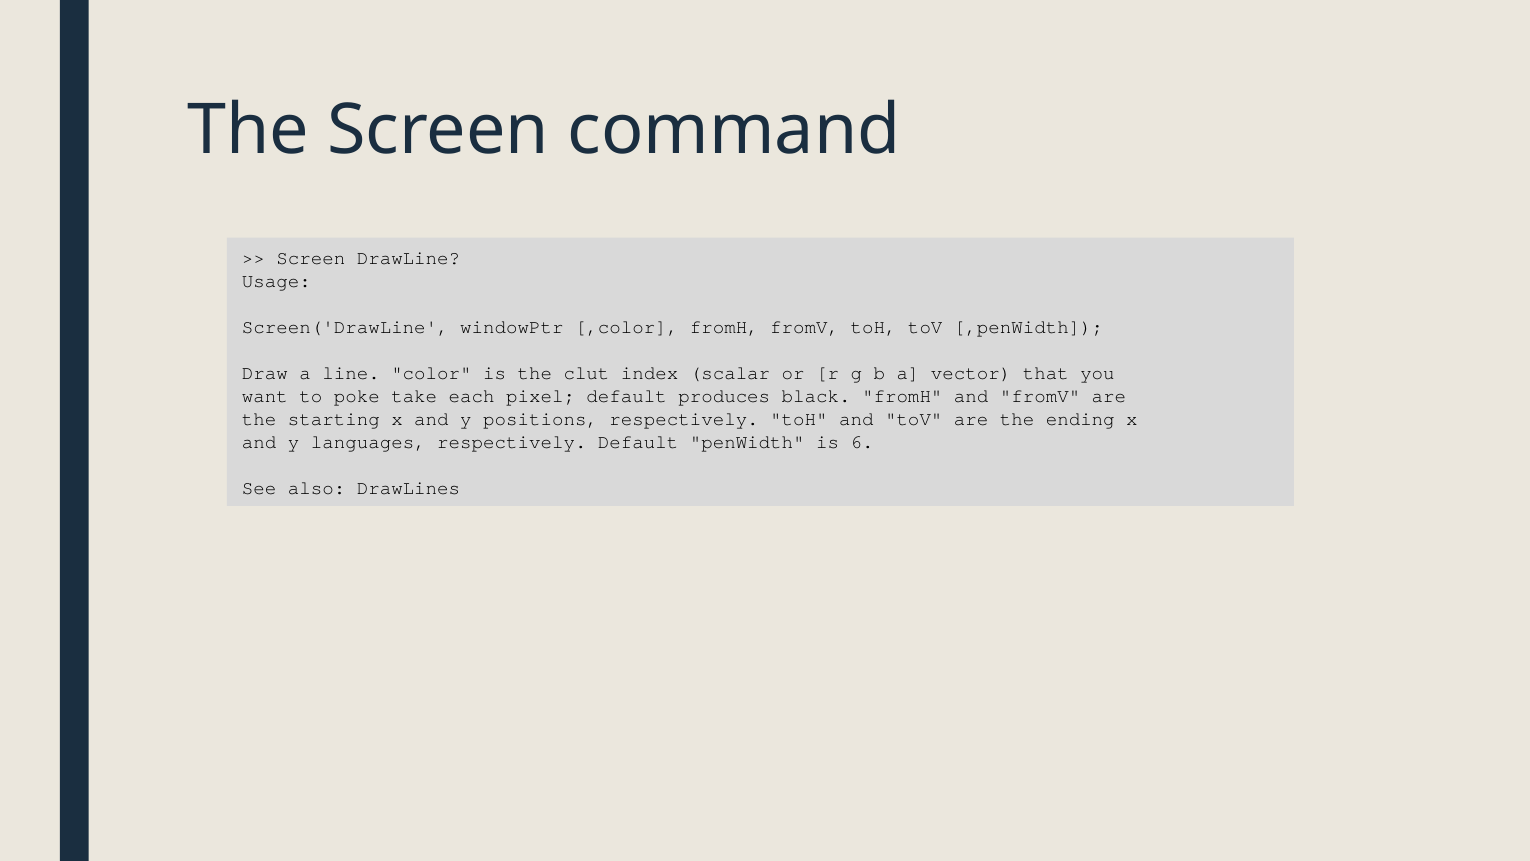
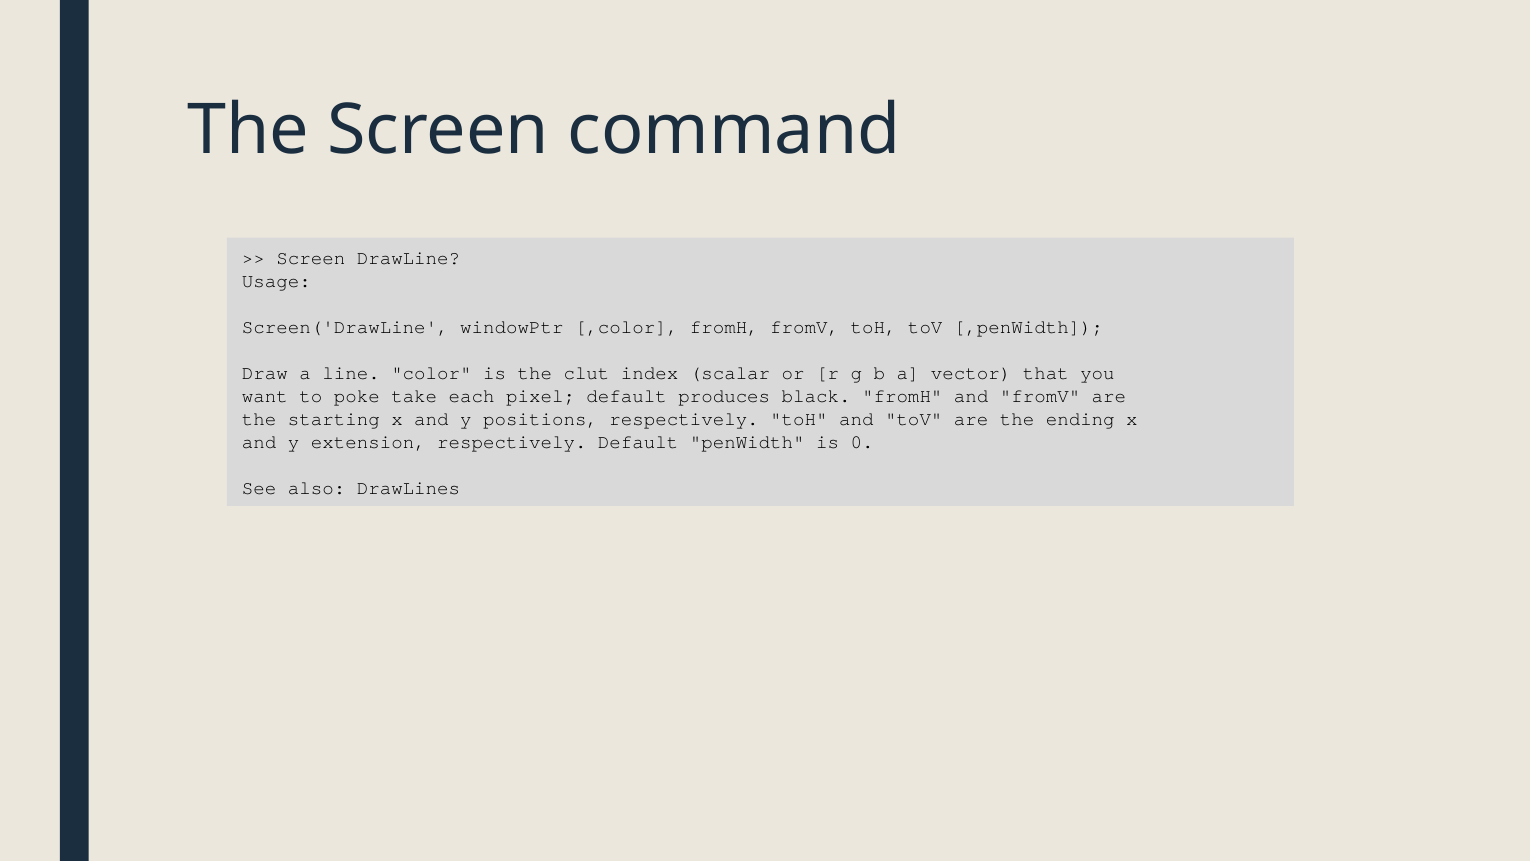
languages: languages -> extension
6: 6 -> 0
